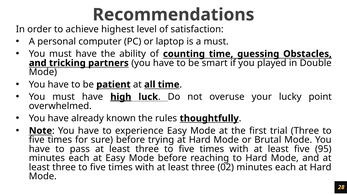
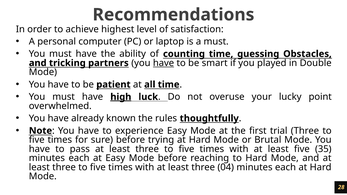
have at (164, 63) underline: none -> present
95: 95 -> 35
02: 02 -> 04
